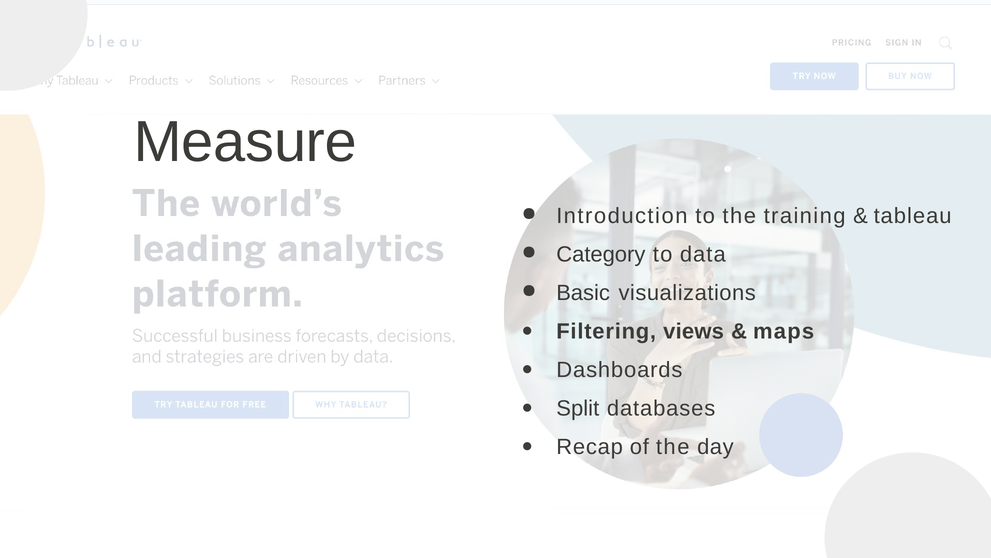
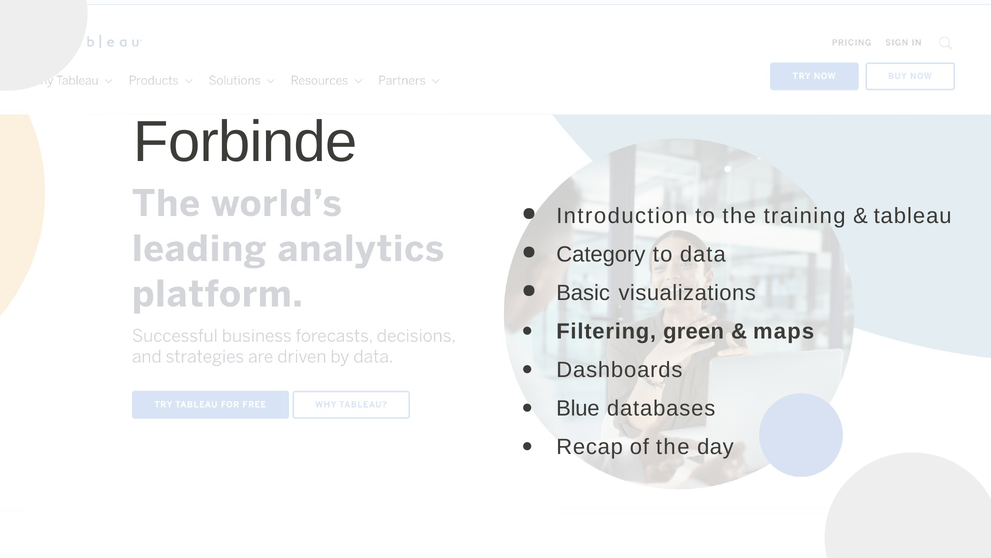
Measure: Measure -> Forbinde
views: views -> green
Split: Split -> Blue
